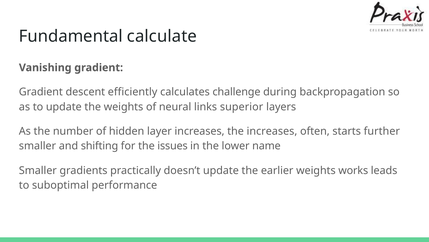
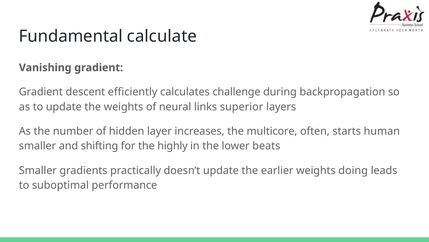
the increases: increases -> multicore
further: further -> human
issues: issues -> highly
name: name -> beats
works: works -> doing
